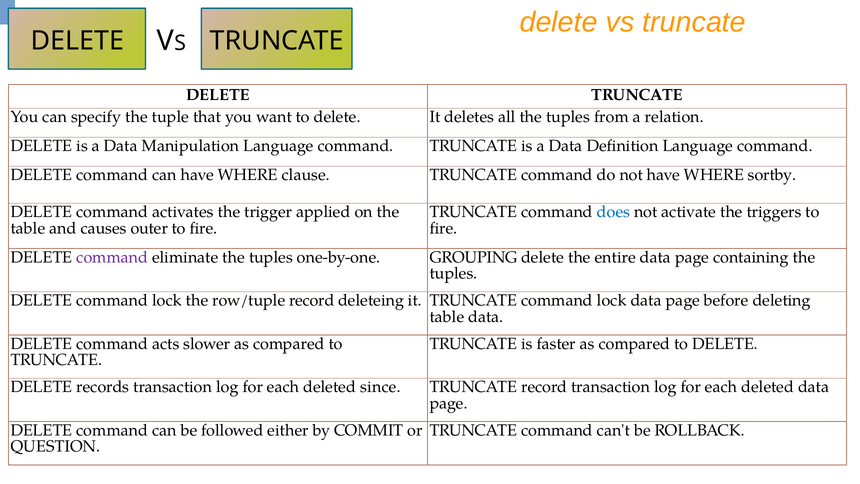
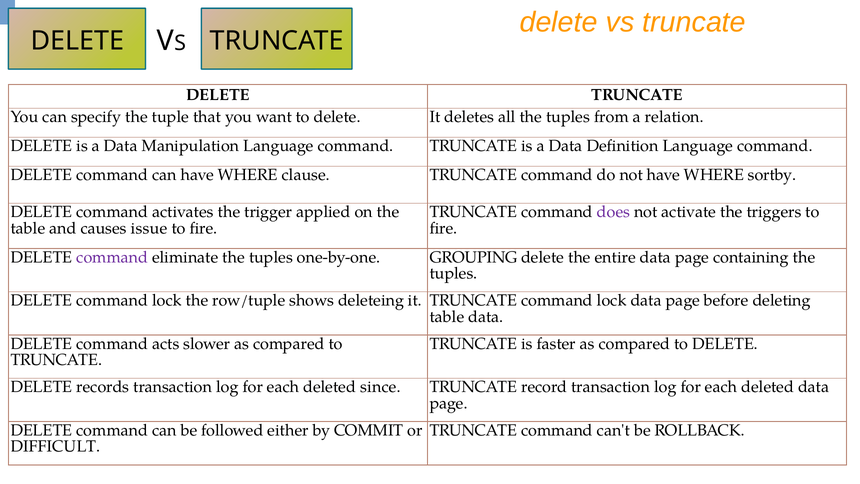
does colour: blue -> purple
outer: outer -> issue
row/tuple record: record -> shows
QUESTION: QUESTION -> DIFFICULT
